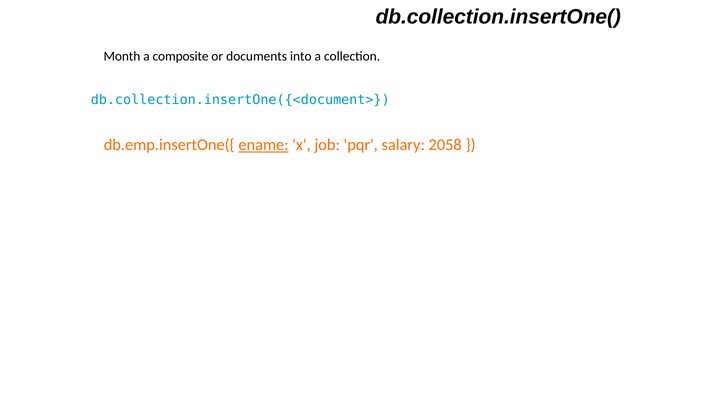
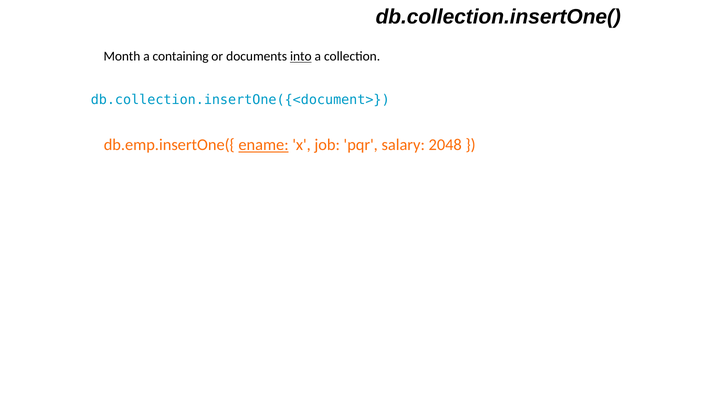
composite: composite -> containing
into underline: none -> present
2058: 2058 -> 2048
